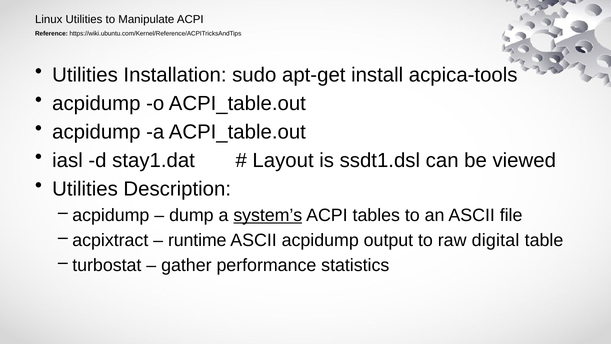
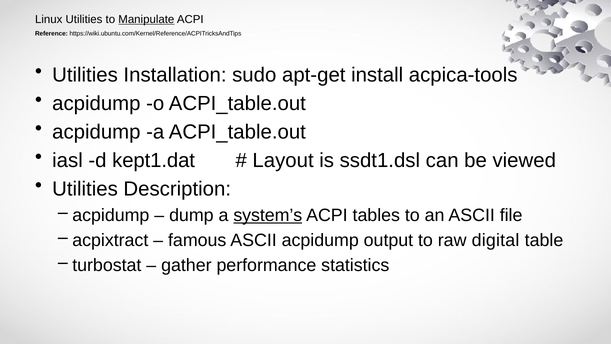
Manipulate underline: none -> present
stay1.dat: stay1.dat -> kept1.dat
runtime: runtime -> famous
